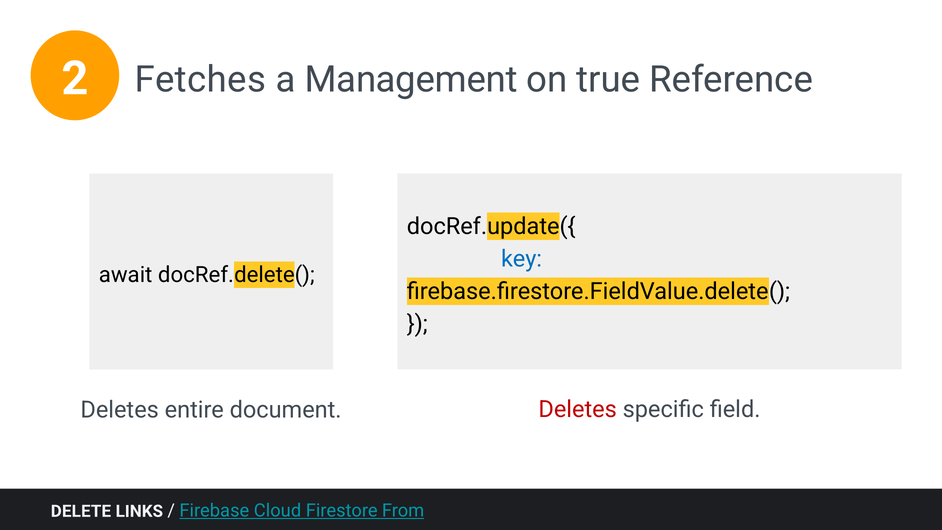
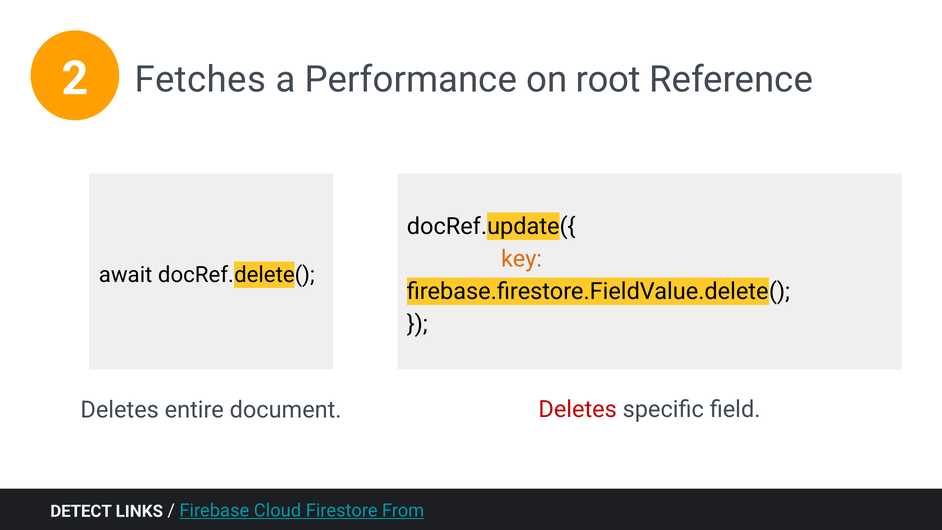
Management: Management -> Performance
true: true -> root
key colour: blue -> orange
DELETE: DELETE -> DETECT
